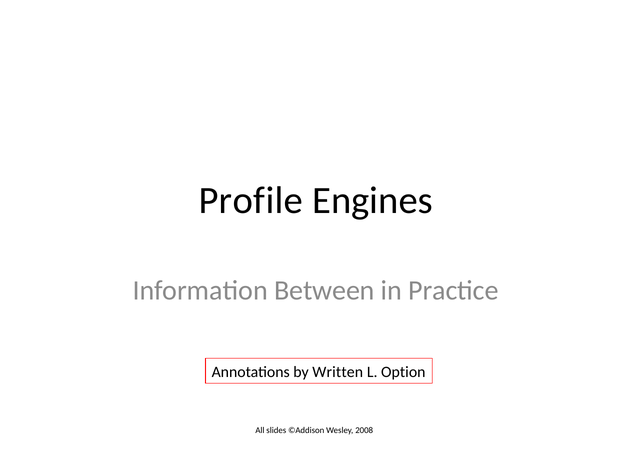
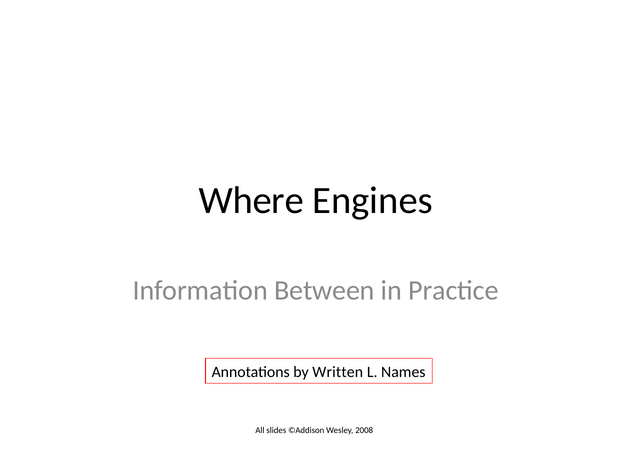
Profile: Profile -> Where
Option: Option -> Names
